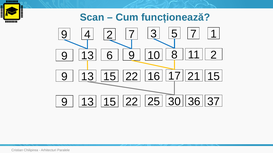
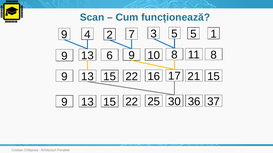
7 at (193, 34): 7 -> 5
2 at (214, 55): 2 -> 8
